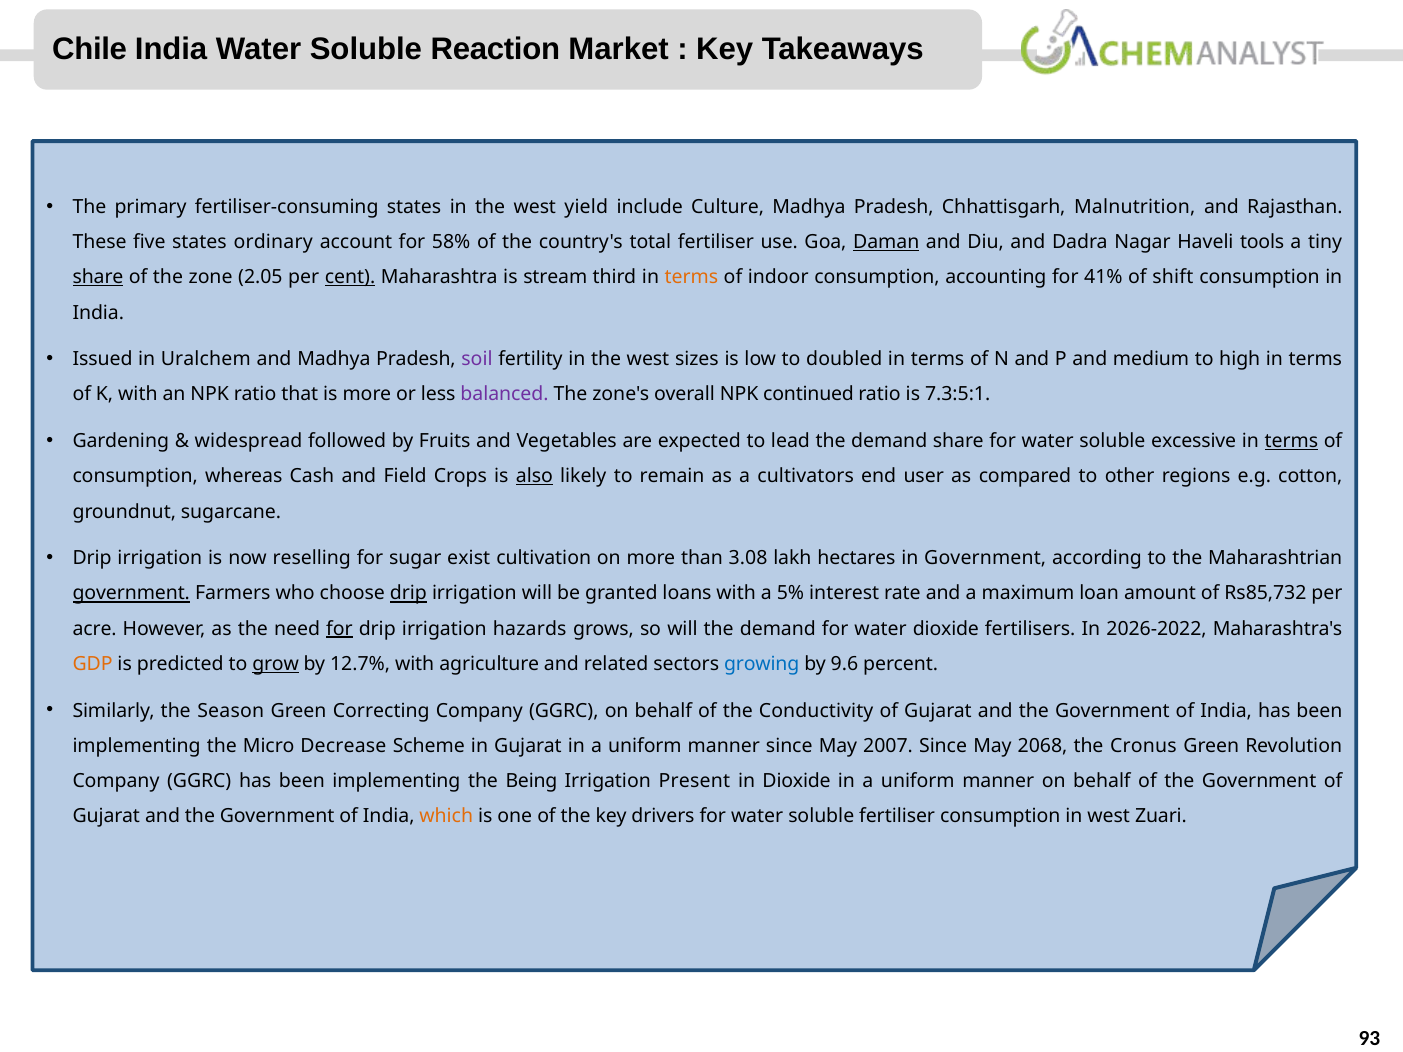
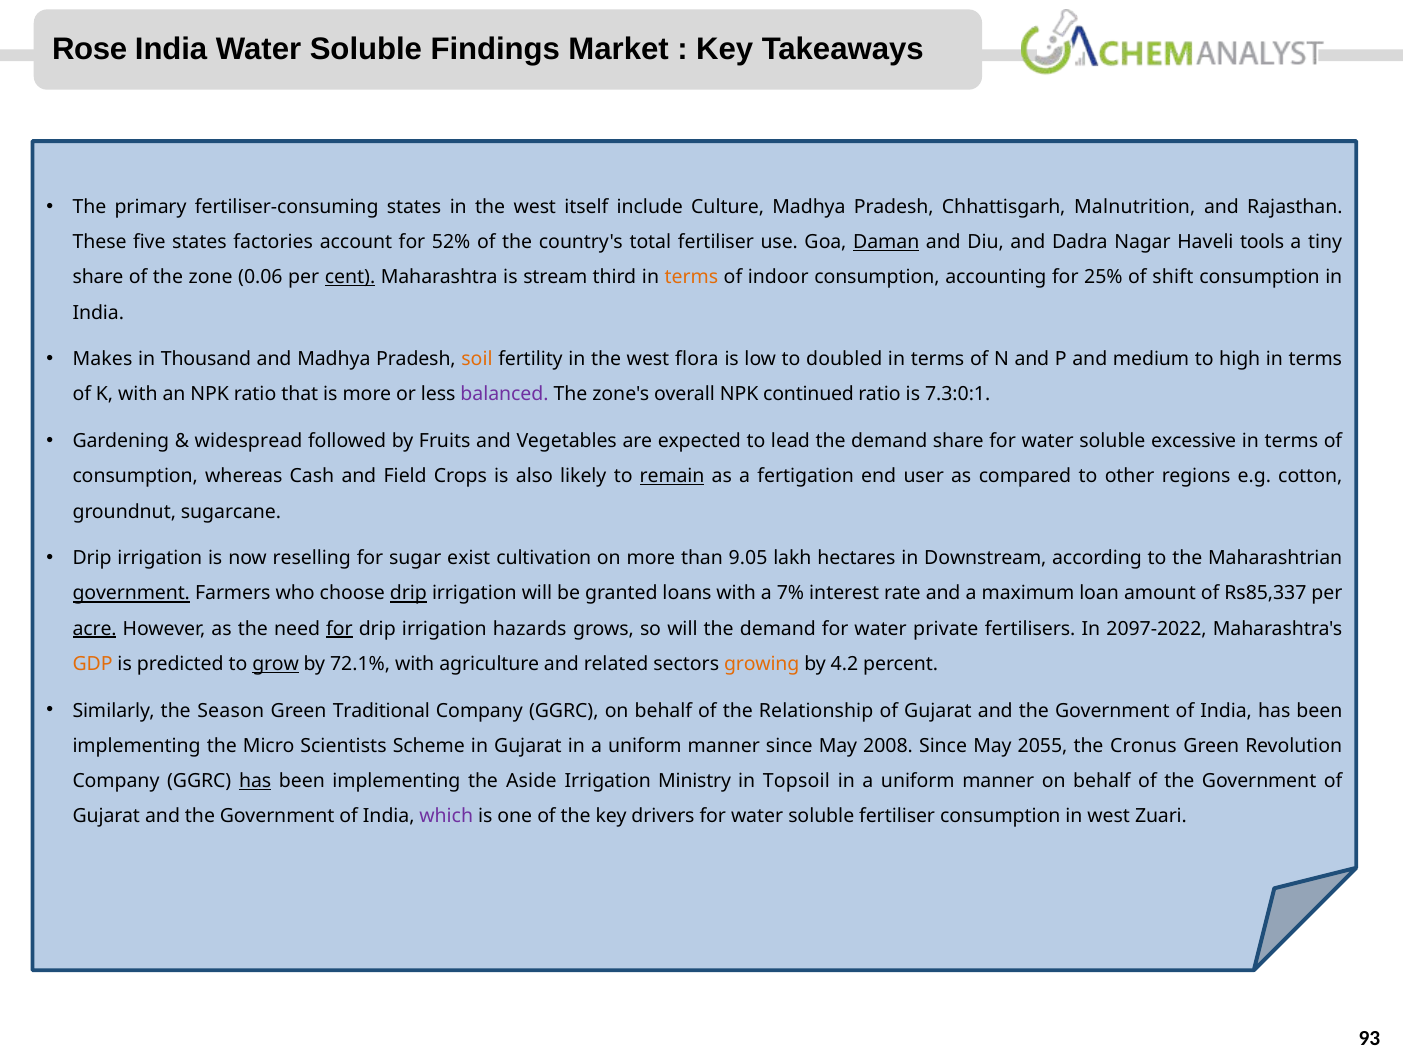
Chile: Chile -> Rose
Reaction: Reaction -> Findings
yield: yield -> itself
ordinary: ordinary -> factories
58%: 58% -> 52%
share at (98, 278) underline: present -> none
2.05: 2.05 -> 0.06
41%: 41% -> 25%
Issued: Issued -> Makes
Uralchem: Uralchem -> Thousand
soil colour: purple -> orange
sizes: sizes -> flora
7.3:5:1: 7.3:5:1 -> 7.3:0:1
terms at (1291, 441) underline: present -> none
also underline: present -> none
remain underline: none -> present
cultivators: cultivators -> fertigation
3.08: 3.08 -> 9.05
in Government: Government -> Downstream
5%: 5% -> 7%
Rs85,732: Rs85,732 -> Rs85,337
acre underline: none -> present
water dioxide: dioxide -> private
2026-2022: 2026-2022 -> 2097-2022
12.7%: 12.7% -> 72.1%
growing colour: blue -> orange
9.6: 9.6 -> 4.2
Correcting: Correcting -> Traditional
Conductivity: Conductivity -> Relationship
Decrease: Decrease -> Scientists
2007: 2007 -> 2008
2068: 2068 -> 2055
has at (255, 781) underline: none -> present
Being: Being -> Aside
Present: Present -> Ministry
in Dioxide: Dioxide -> Topsoil
which colour: orange -> purple
